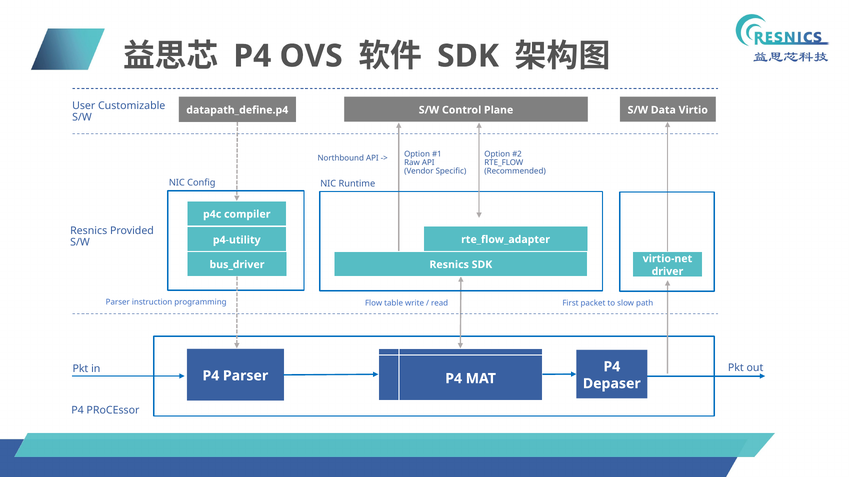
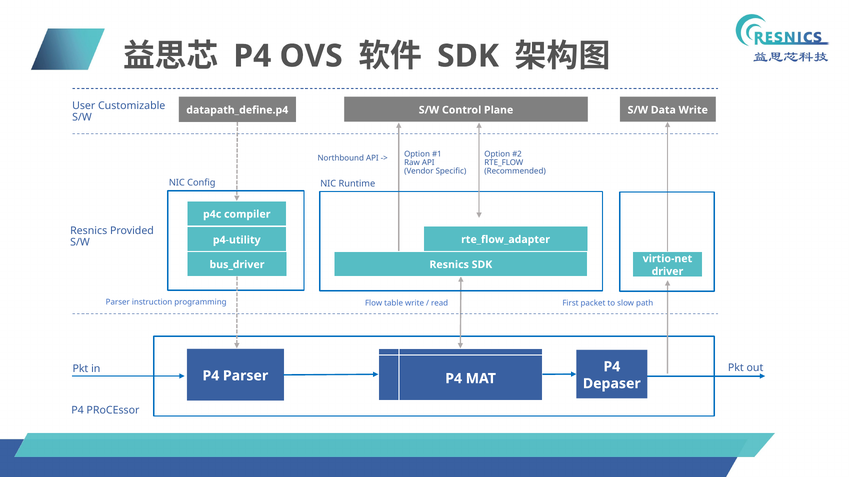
Data Virtio: Virtio -> Write
